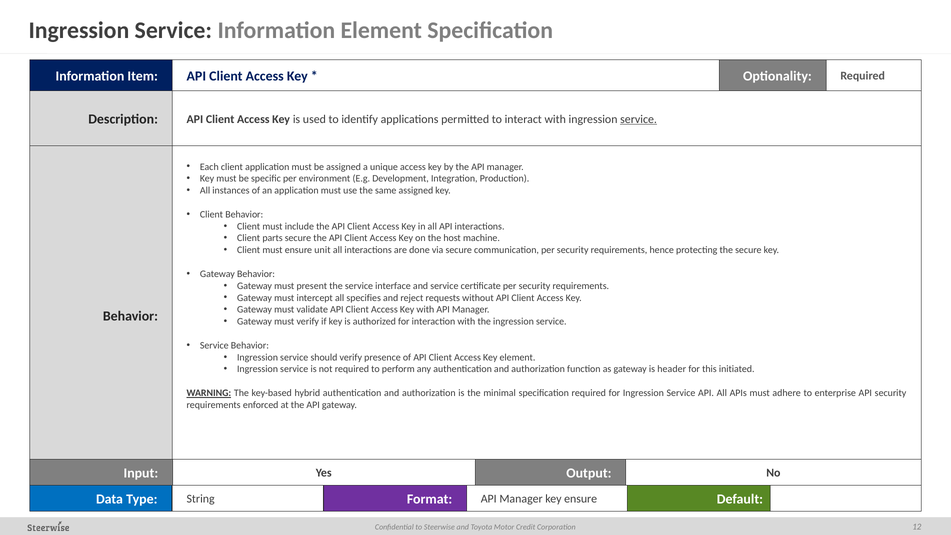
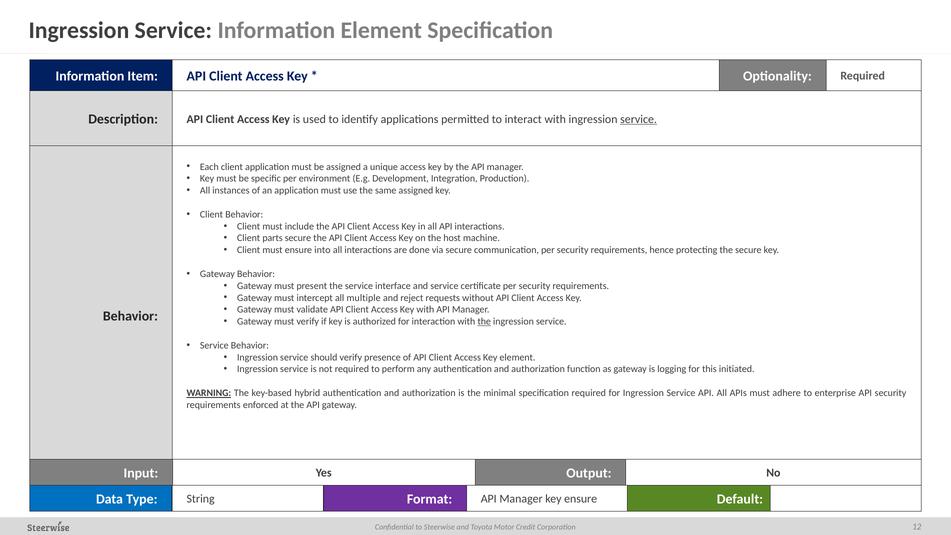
unit: unit -> into
specifies: specifies -> multiple
the at (484, 322) underline: none -> present
header: header -> logging
